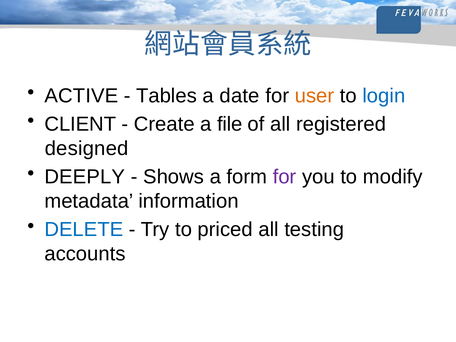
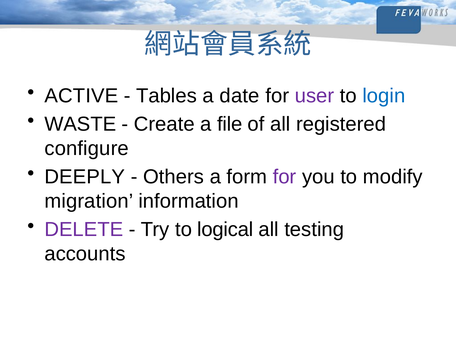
user colour: orange -> purple
CLIENT: CLIENT -> WASTE
designed: designed -> configure
Shows: Shows -> Others
metadata: metadata -> migration
DELETE colour: blue -> purple
priced: priced -> logical
